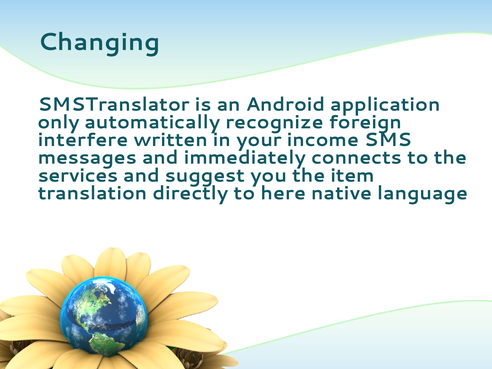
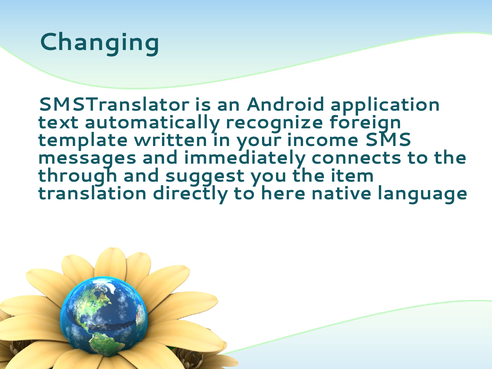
only: only -> text
interfere: interfere -> template
services: services -> through
